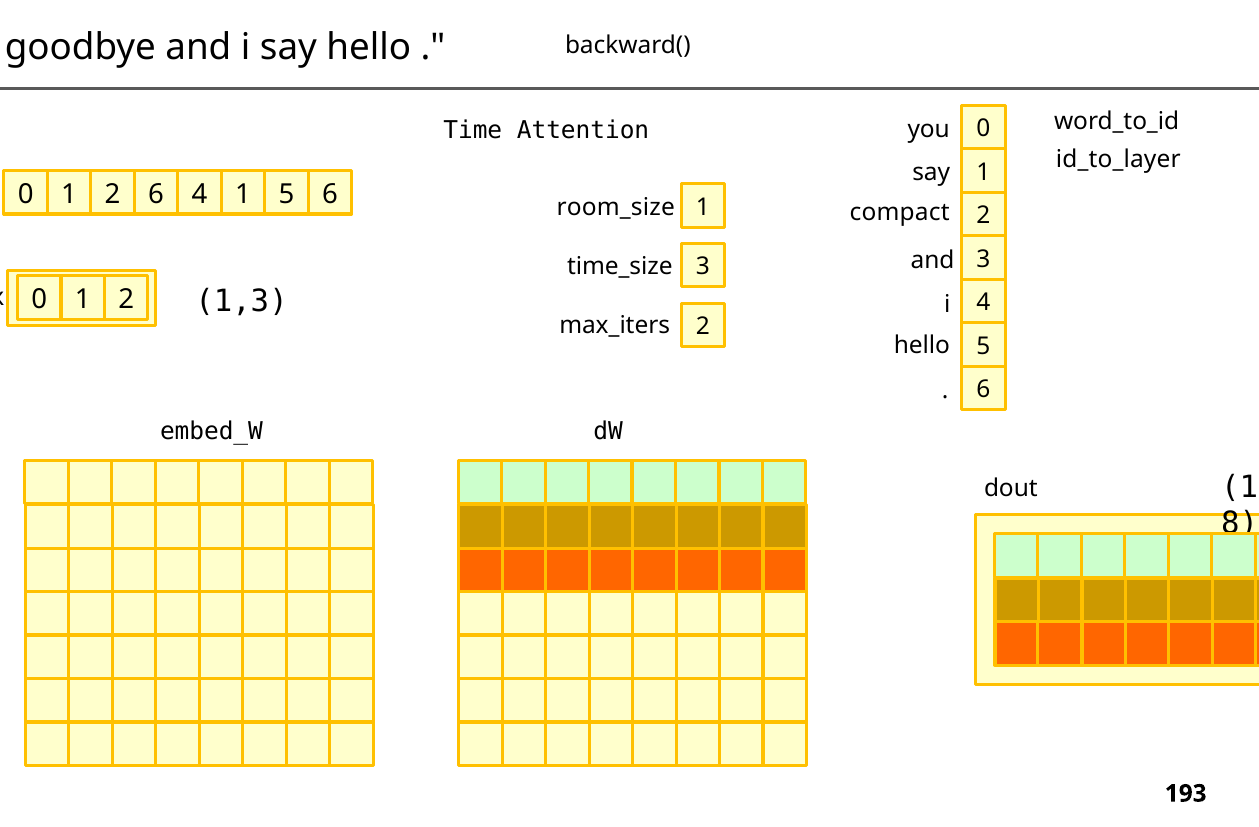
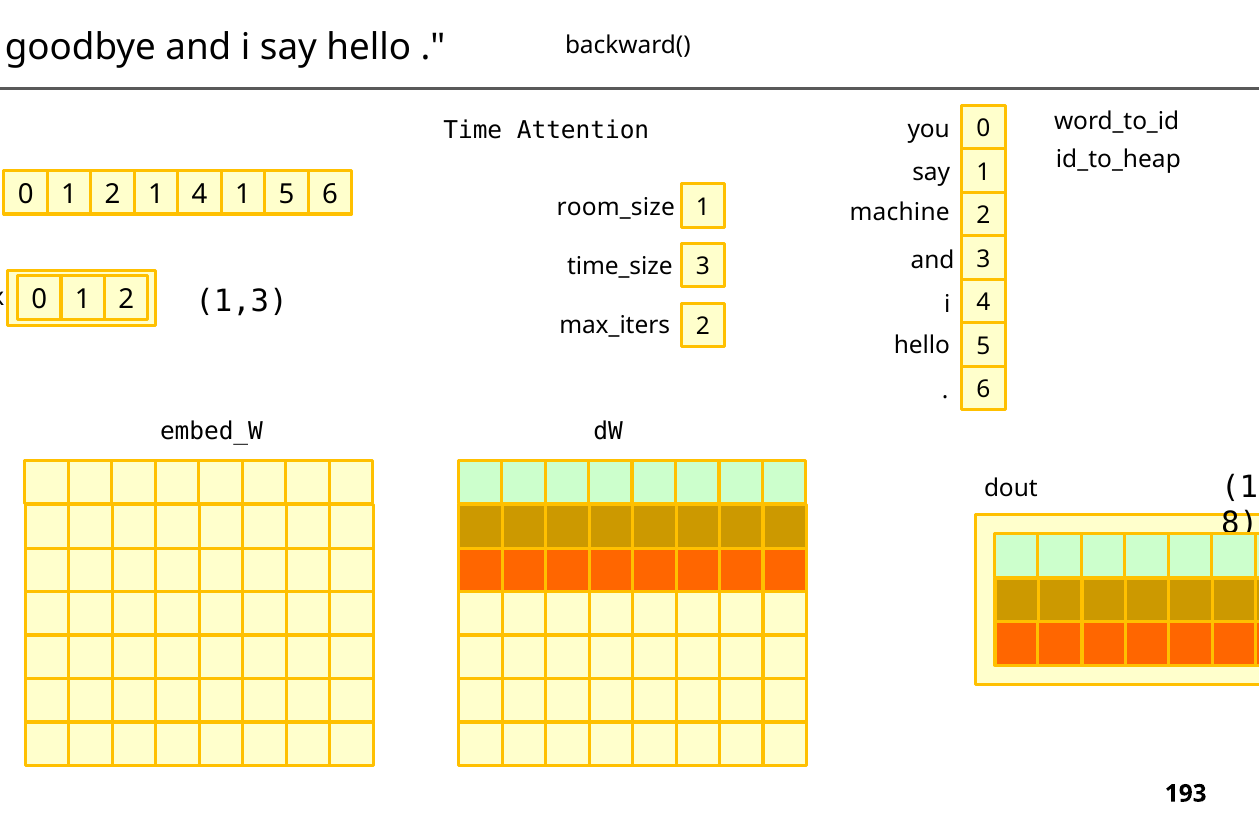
id_to_layer: id_to_layer -> id_to_heap
2 6: 6 -> 1
compact: compact -> machine
